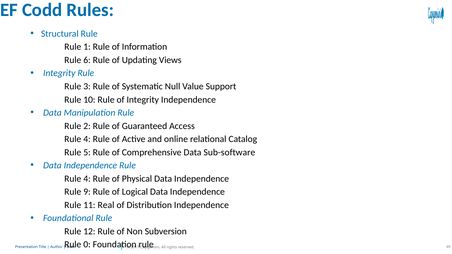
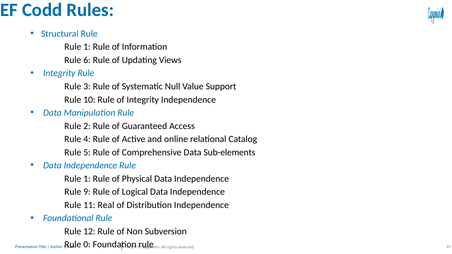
Sub-software: Sub-software -> Sub-elements
4 at (87, 179): 4 -> 1
